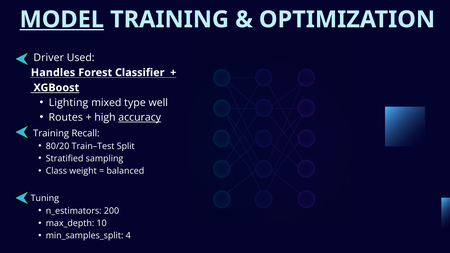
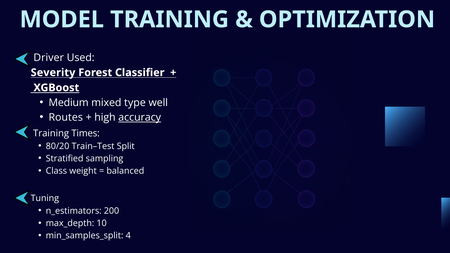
MODEL underline: present -> none
Handles: Handles -> Severity
Lighting: Lighting -> Medium
Recall: Recall -> Times
